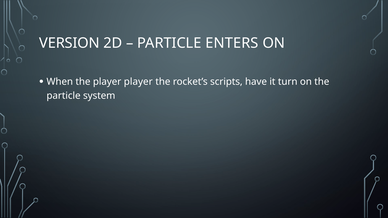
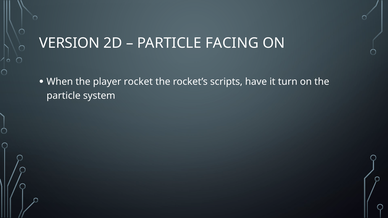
ENTERS: ENTERS -> FACING
player player: player -> rocket
